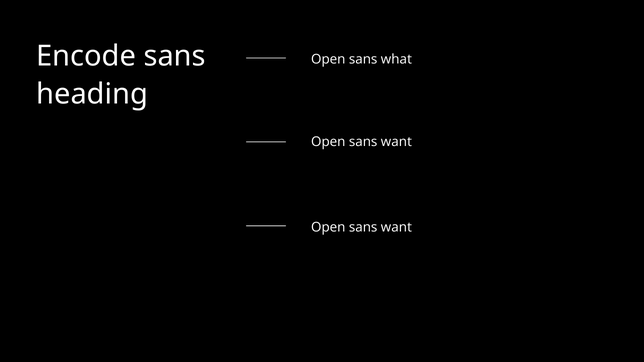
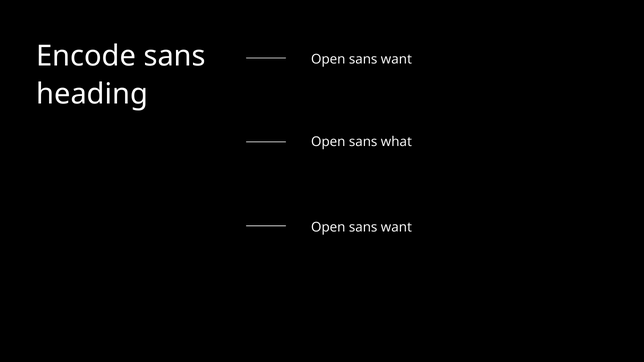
what at (396, 60): what -> want
want at (396, 142): want -> what
